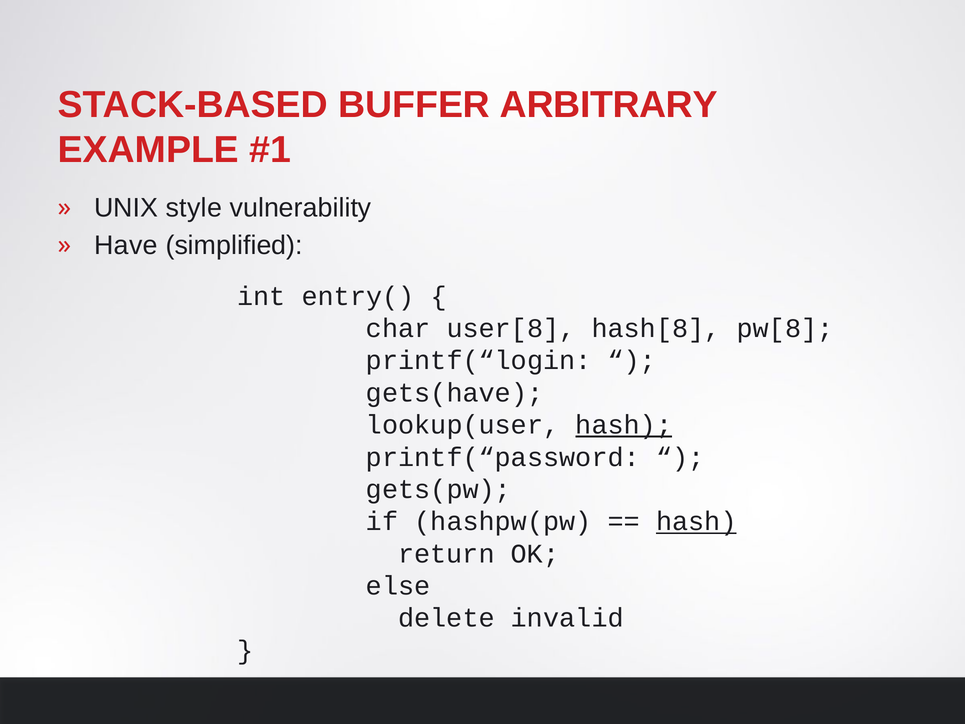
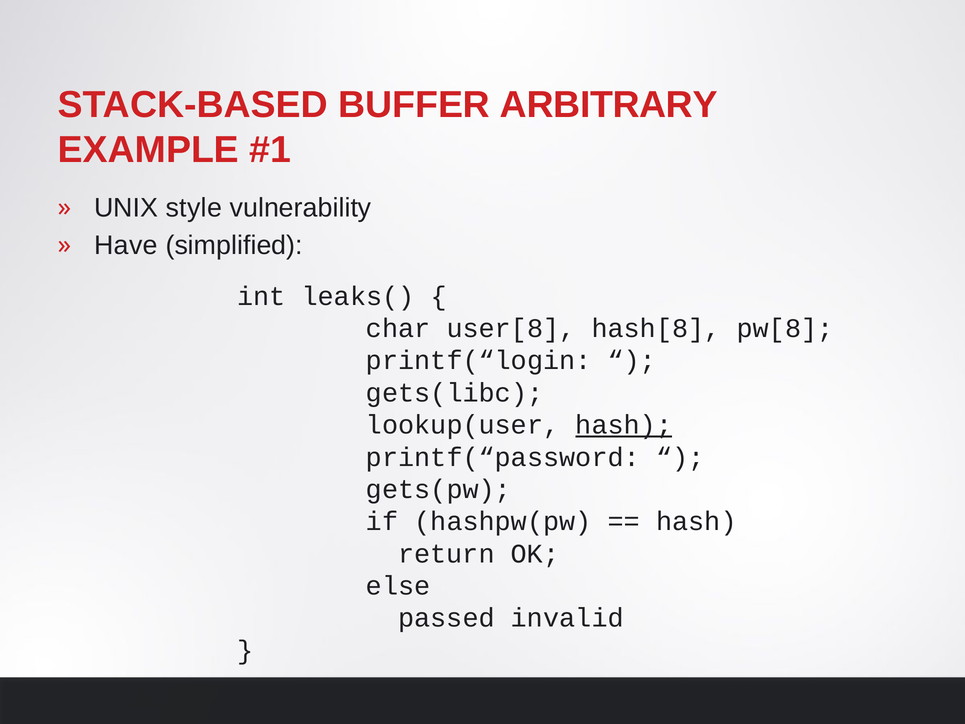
entry(: entry( -> leaks(
gets(have: gets(have -> gets(libc
hash at (696, 521) underline: present -> none
delete: delete -> passed
